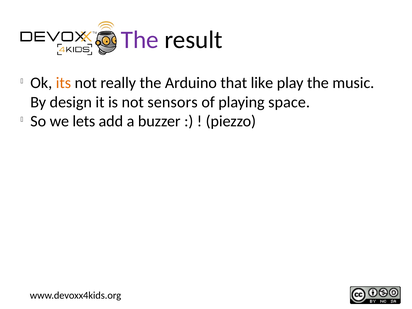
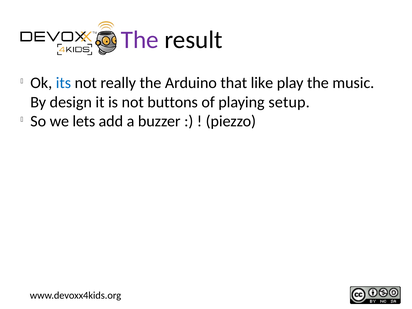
its colour: orange -> blue
sensors: sensors -> buttons
space: space -> setup
